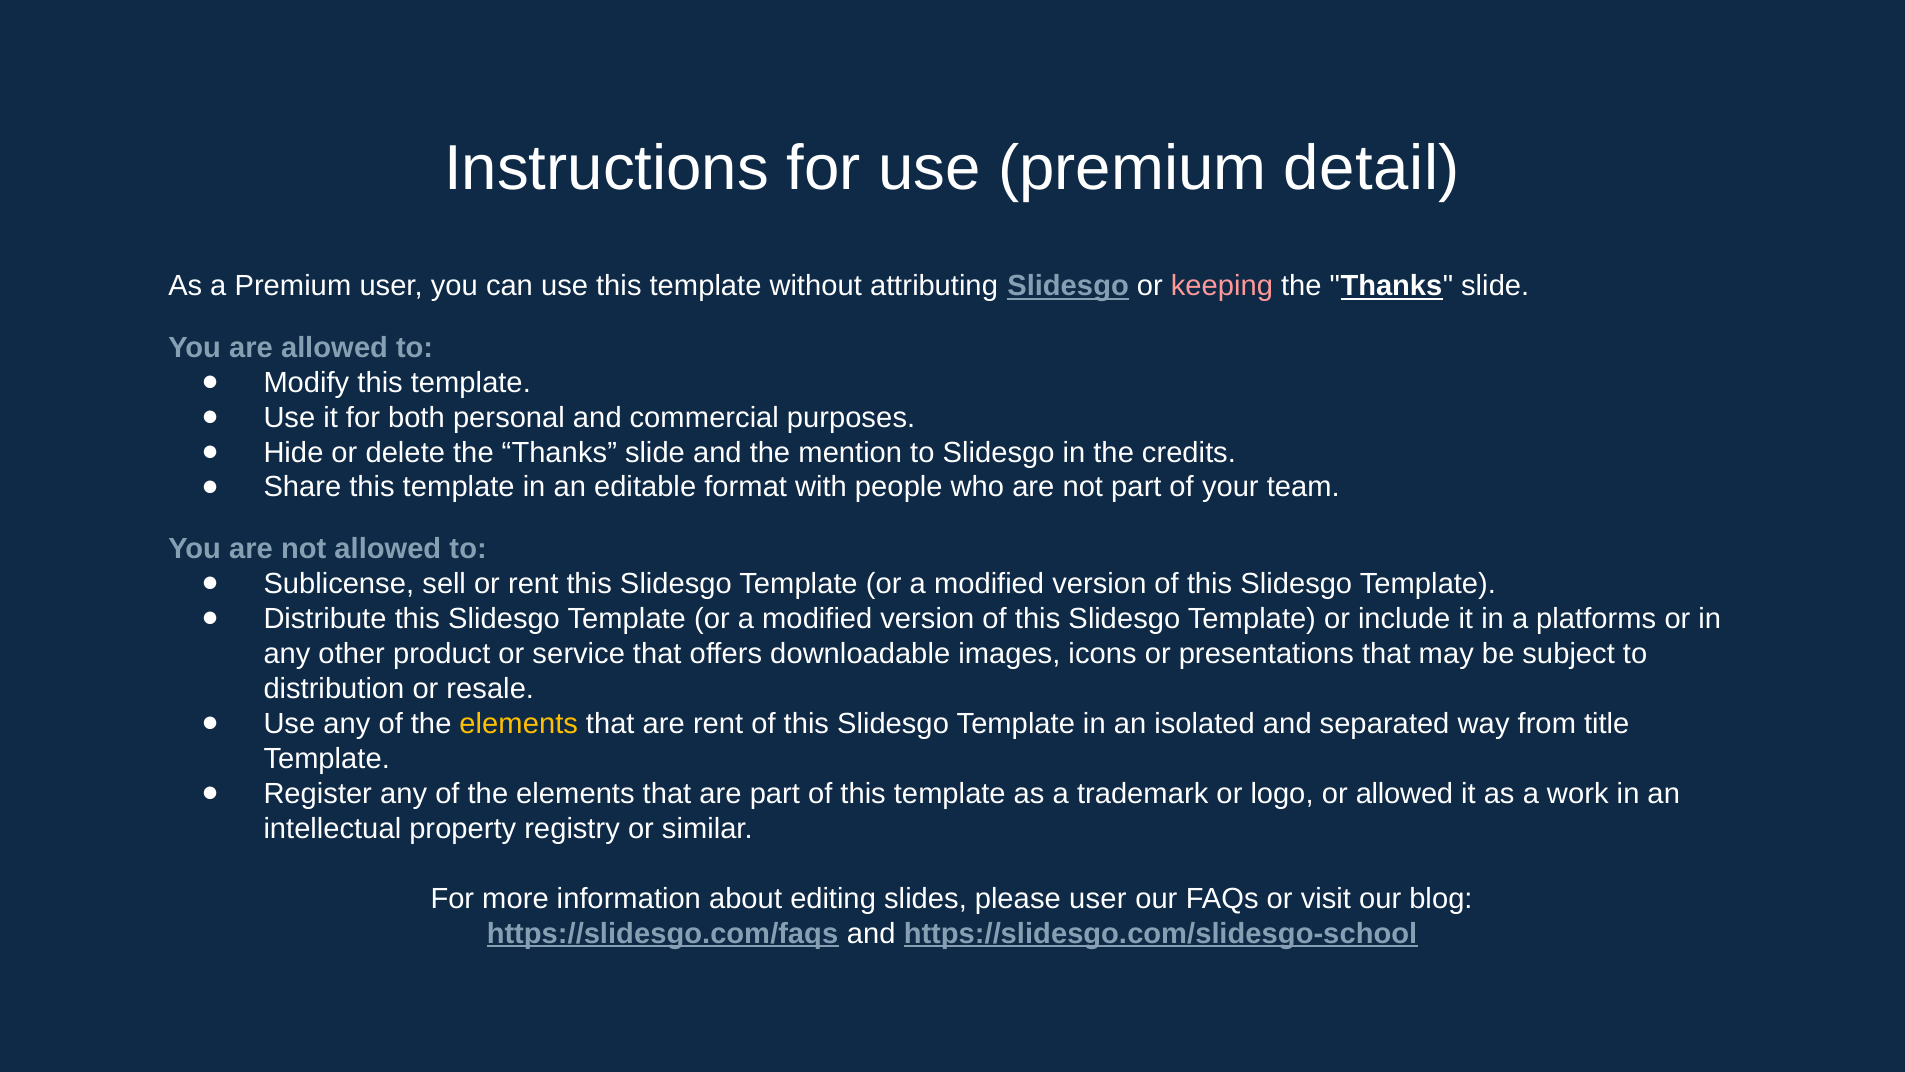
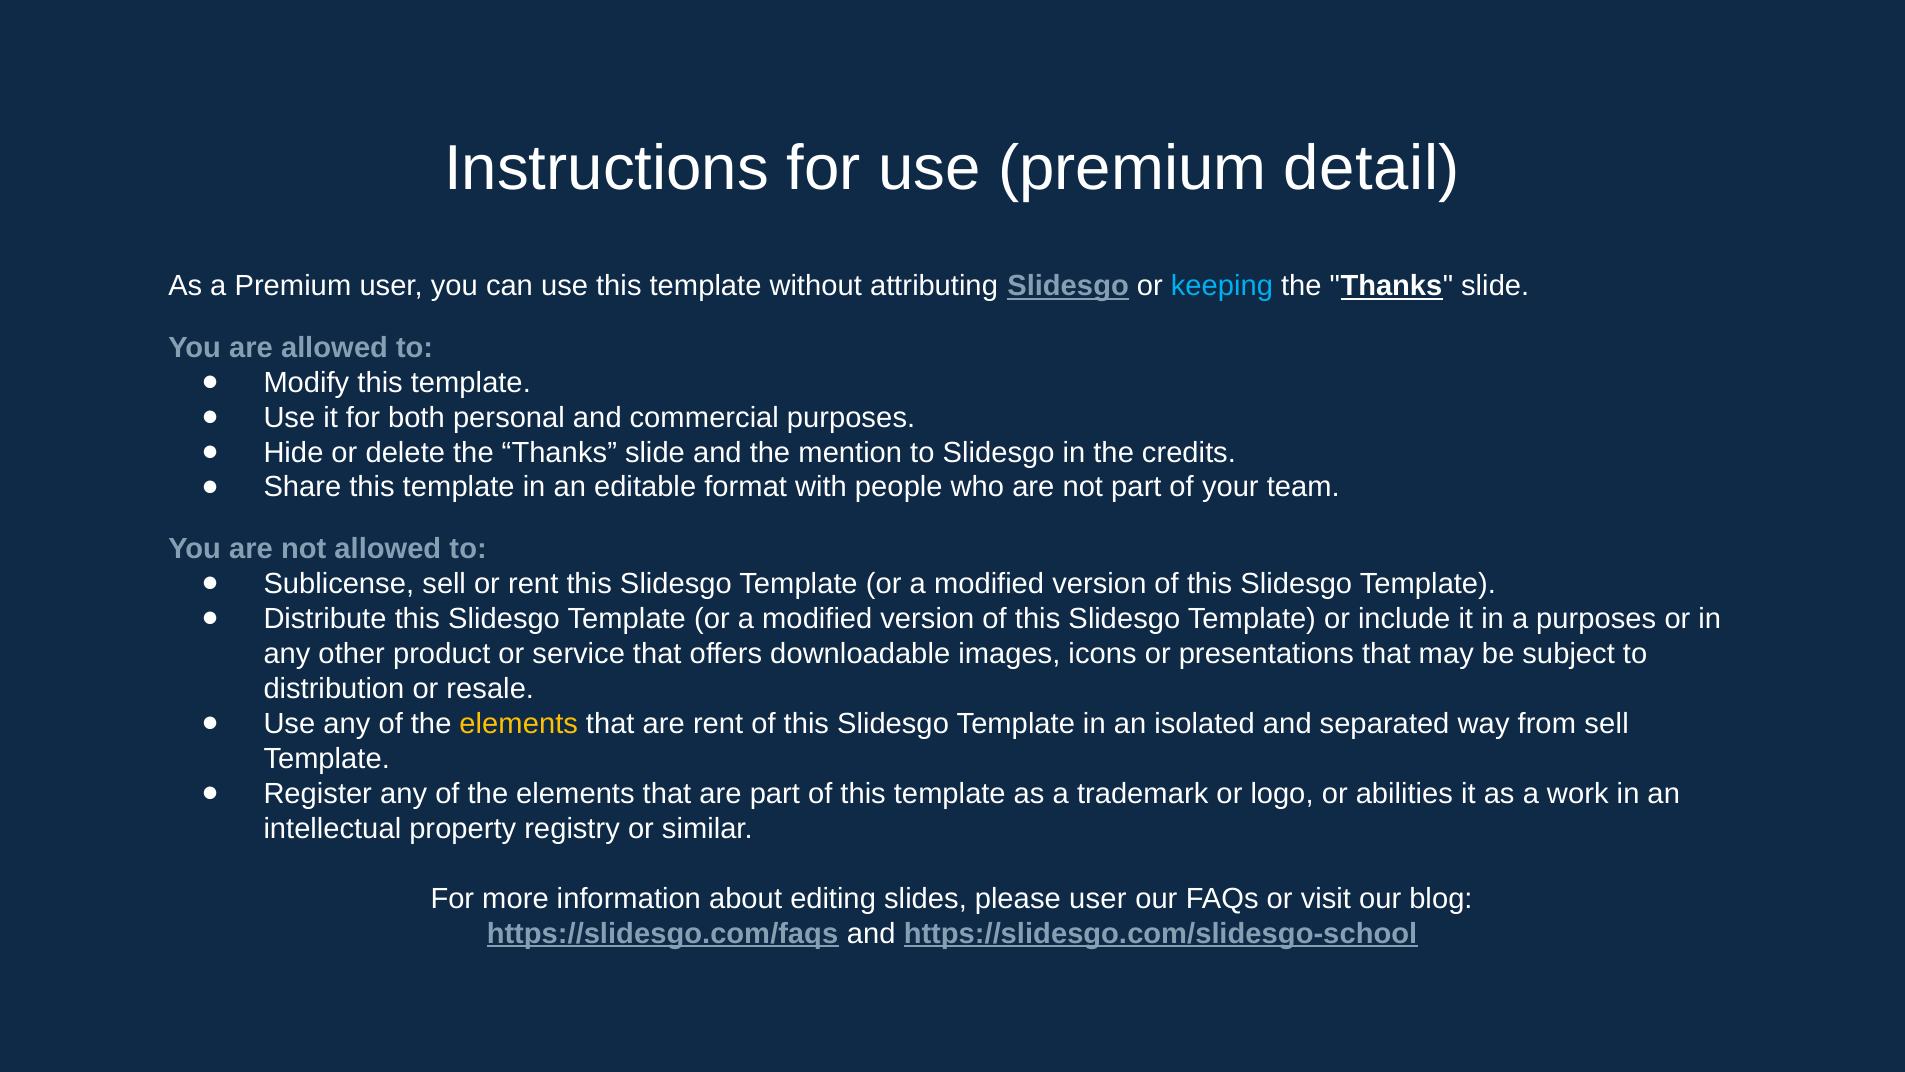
keeping colour: pink -> light blue
a platforms: platforms -> purposes
from title: title -> sell
or allowed: allowed -> abilities
